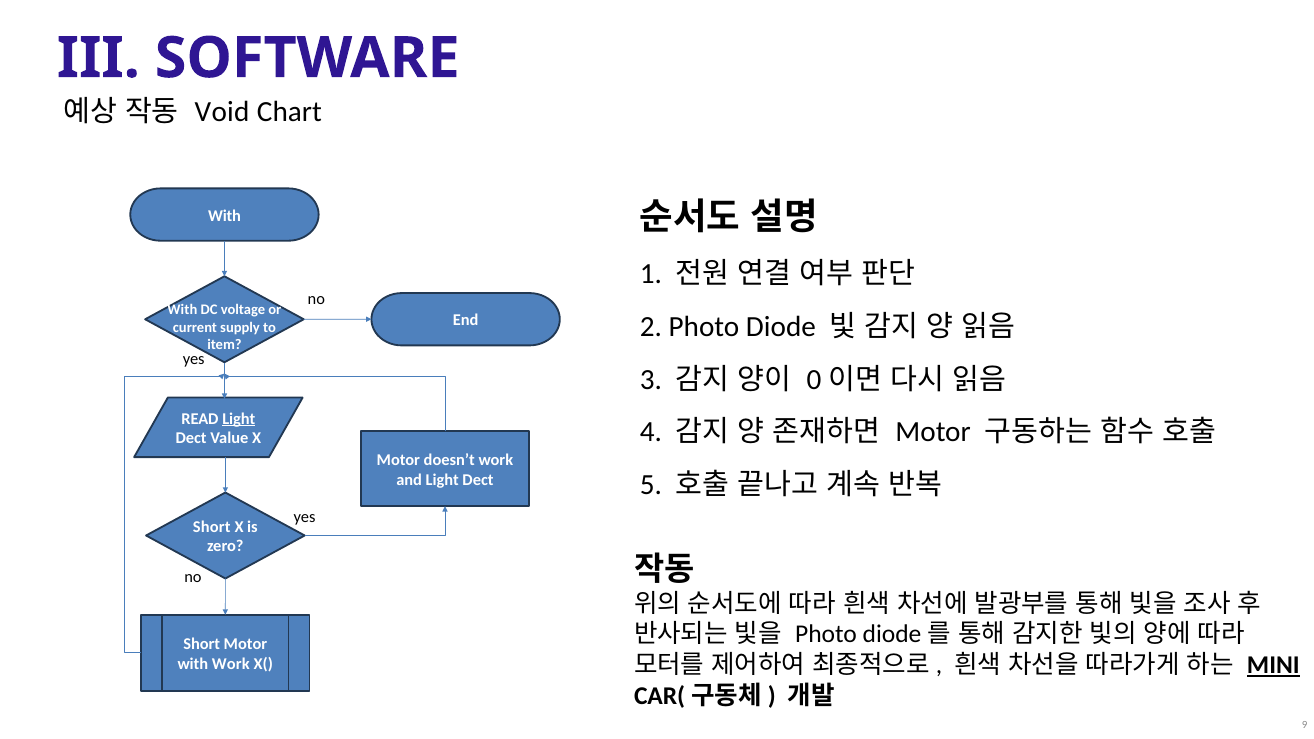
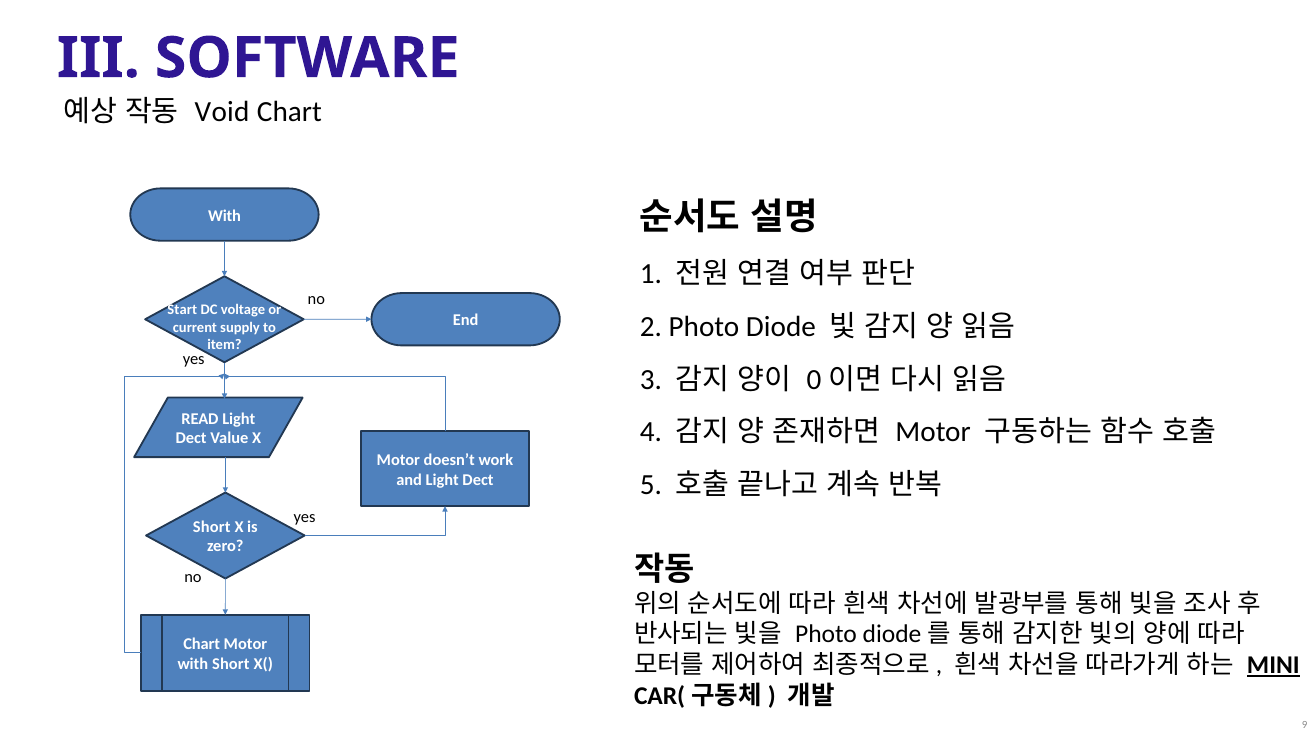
With at (182, 310): With -> Start
Light at (239, 419) underline: present -> none
Short at (202, 644): Short -> Chart
with Work: Work -> Short
